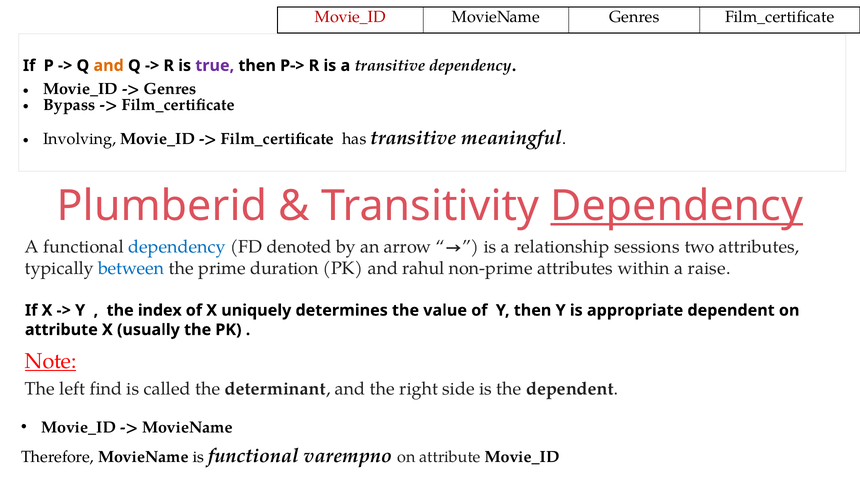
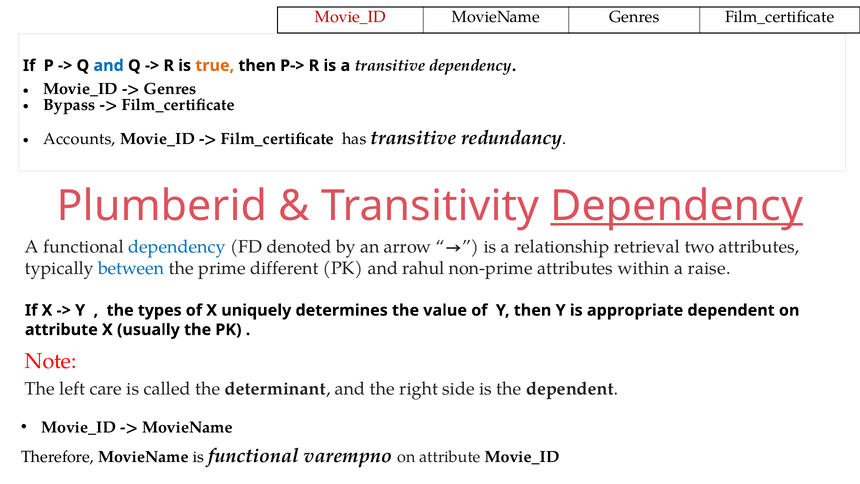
and at (109, 66) colour: orange -> blue
true colour: purple -> orange
Involving: Involving -> Accounts
meaningful: meaningful -> redundancy
sessions: sessions -> retrieval
duration: duration -> different
index: index -> types
Note underline: present -> none
find: find -> care
